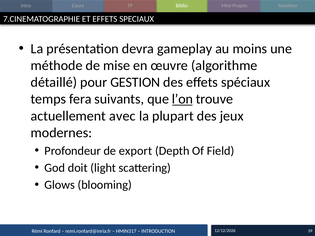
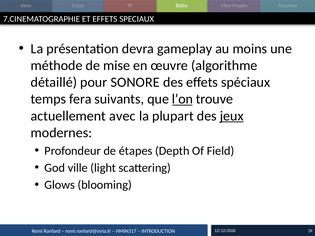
GESTION: GESTION -> SONORE
jeux underline: none -> present
export: export -> étapes
doit: doit -> ville
